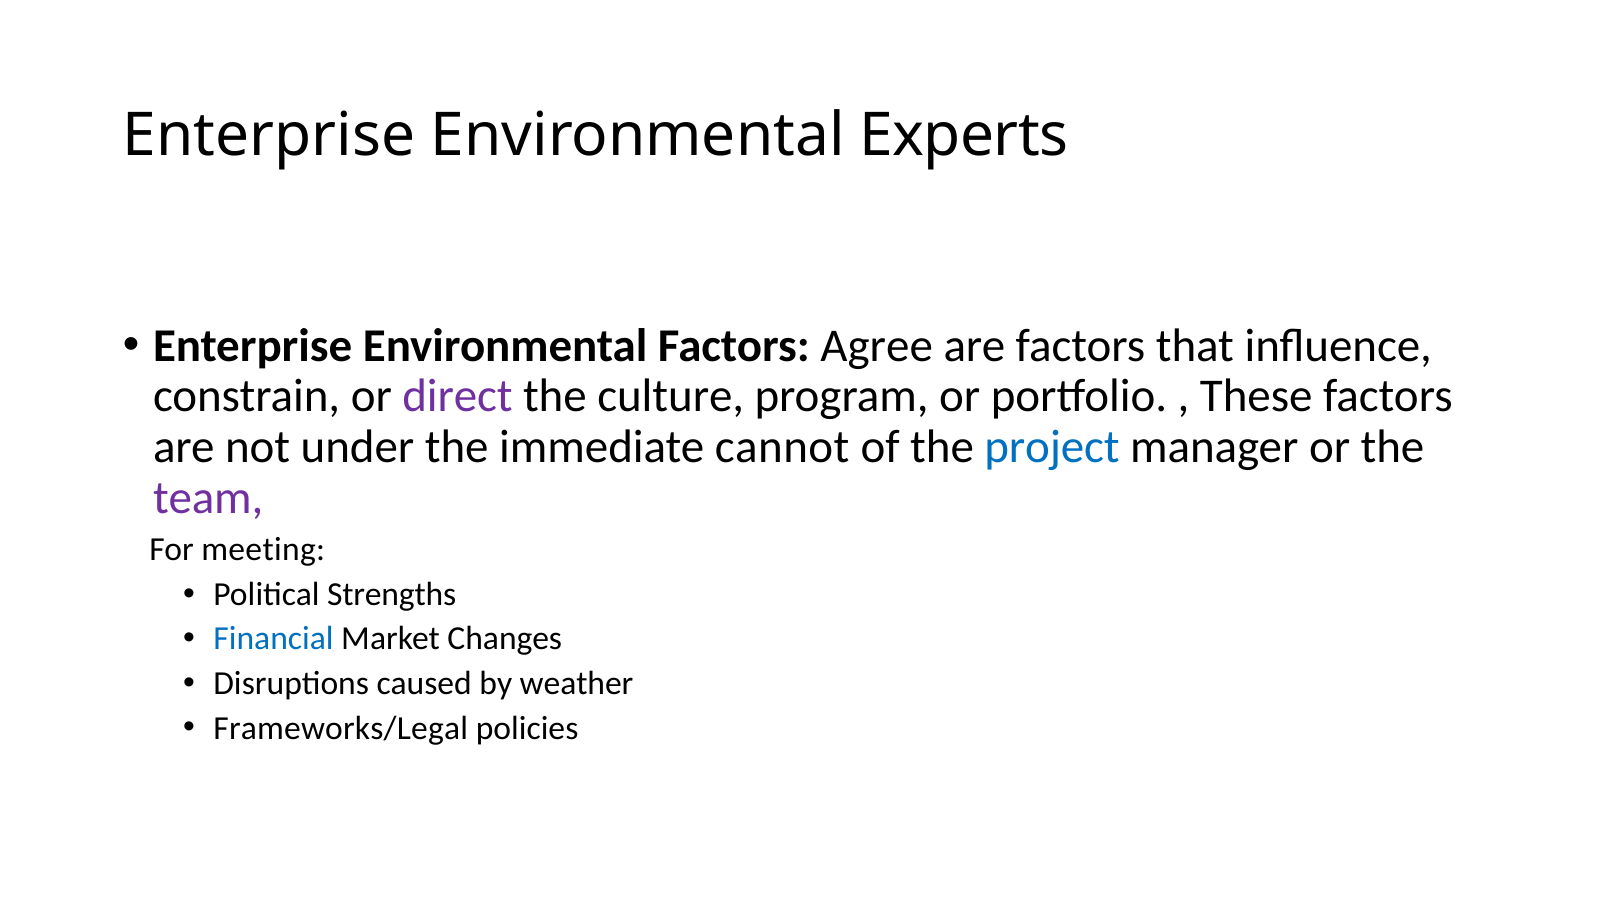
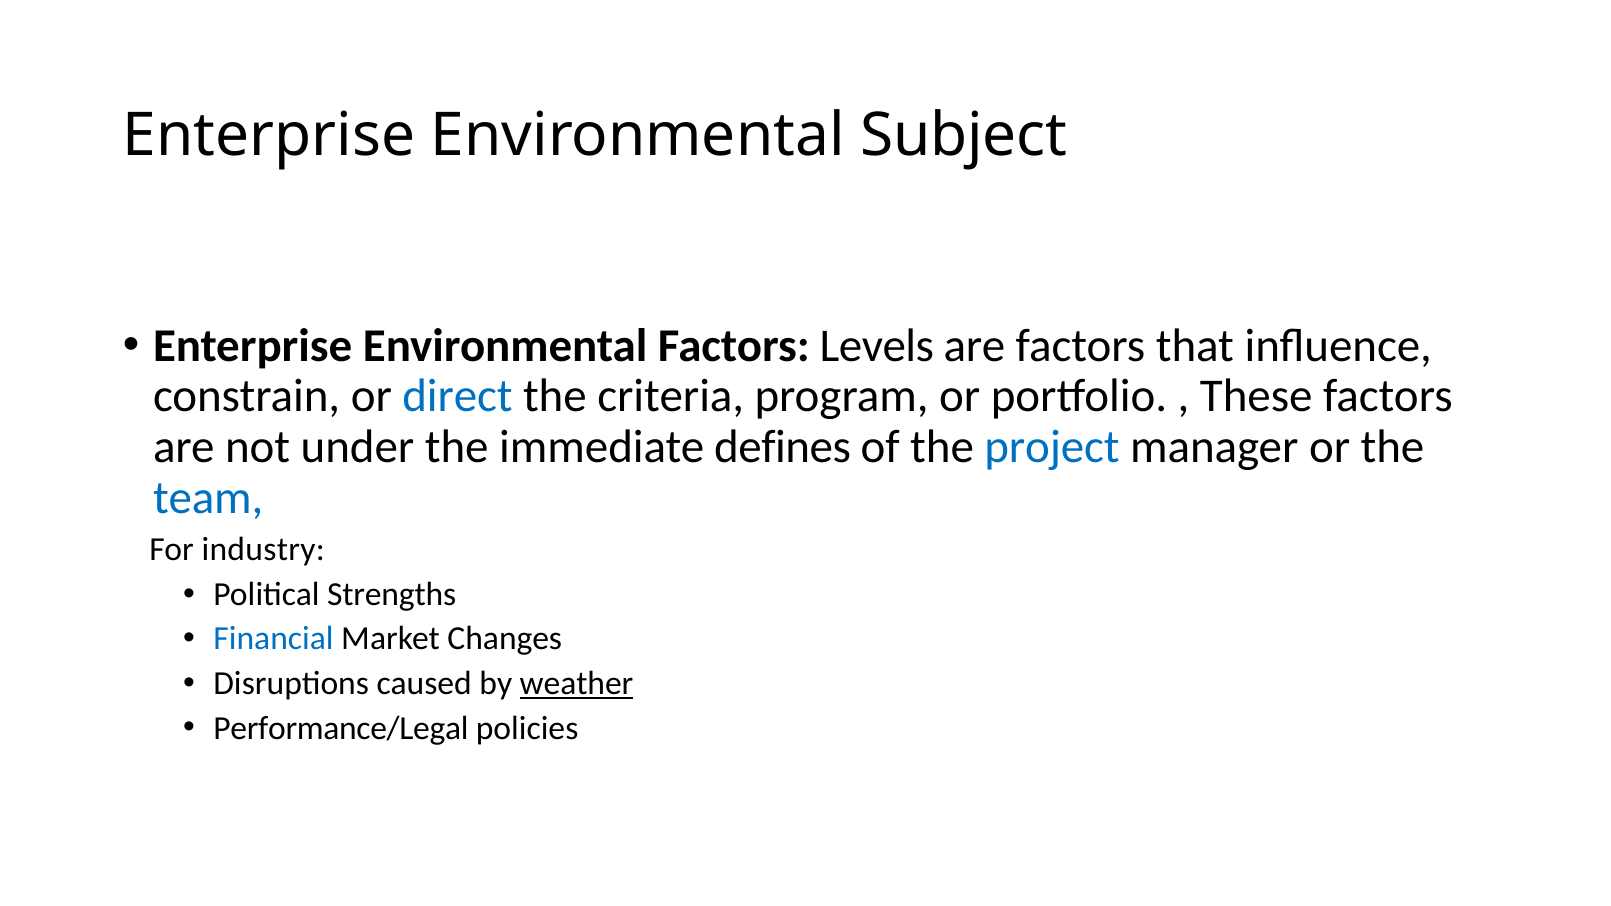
Experts: Experts -> Subject
Agree: Agree -> Levels
direct colour: purple -> blue
culture: culture -> criteria
cannot: cannot -> defines
team colour: purple -> blue
meeting: meeting -> industry
weather underline: none -> present
Frameworks/Legal: Frameworks/Legal -> Performance/Legal
